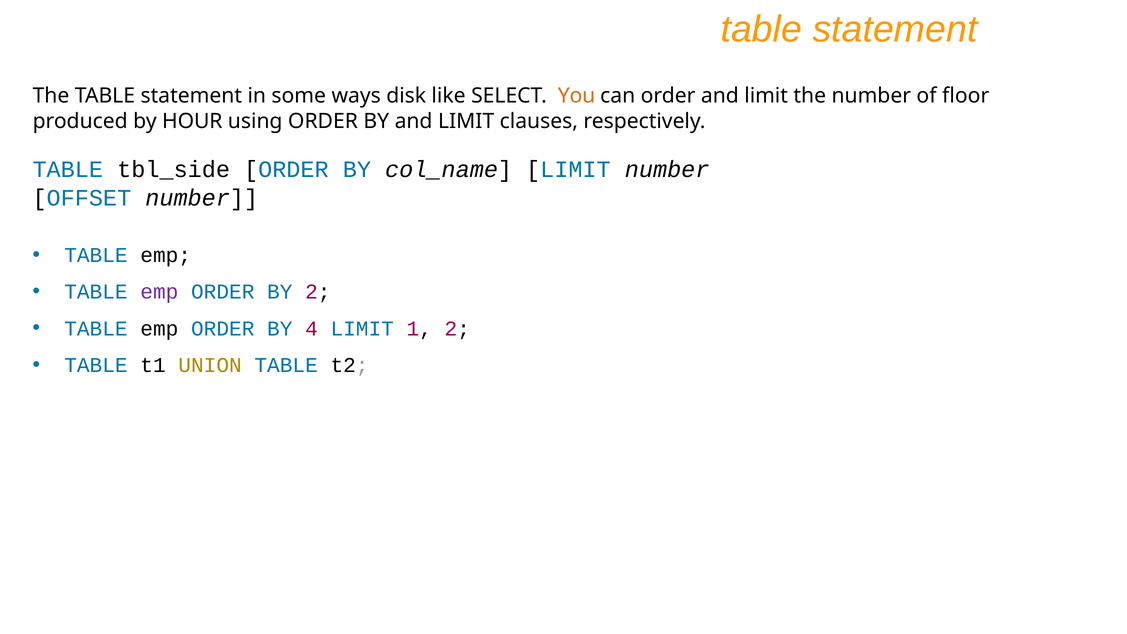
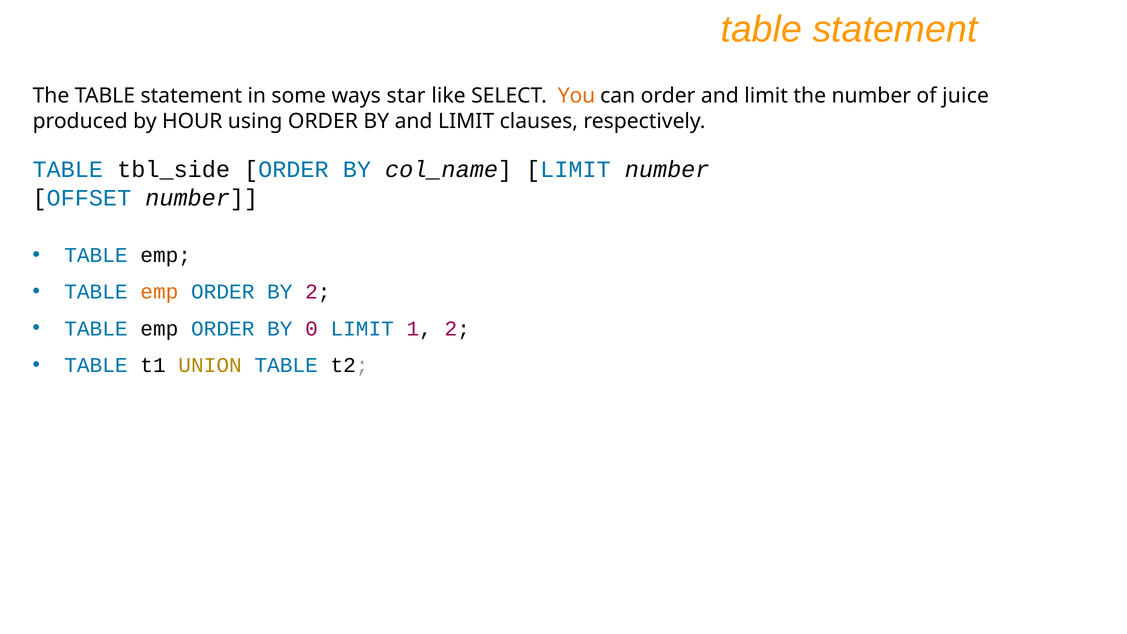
disk: disk -> star
floor: floor -> juice
emp at (159, 292) colour: purple -> orange
4: 4 -> 0
